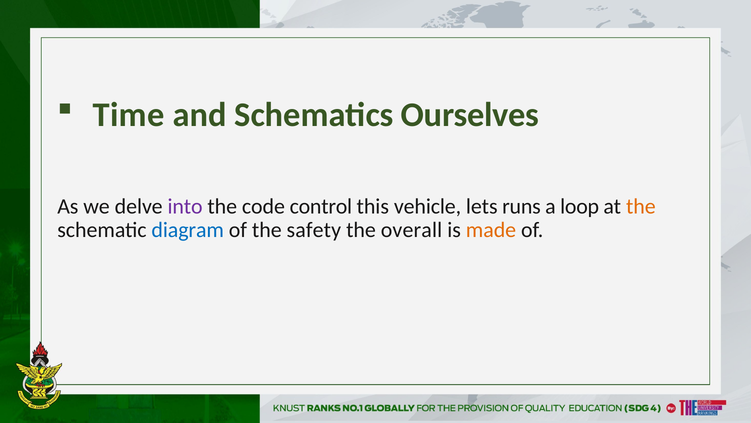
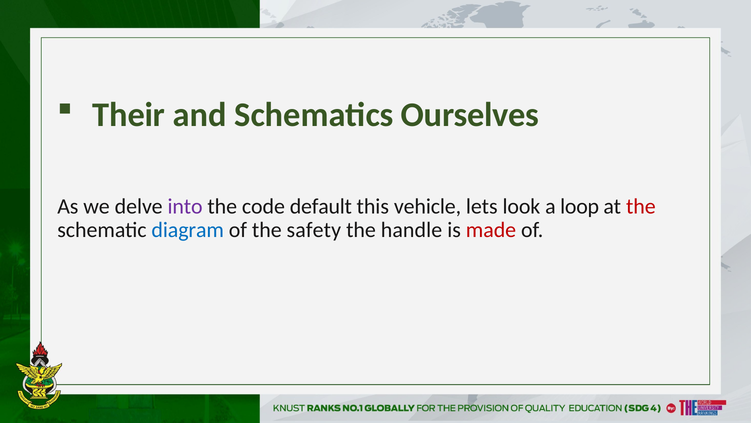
Time: Time -> Their
control: control -> default
runs: runs -> look
the at (641, 206) colour: orange -> red
overall: overall -> handle
made colour: orange -> red
